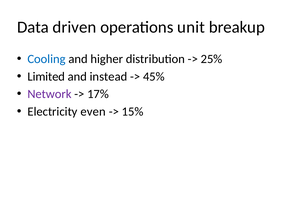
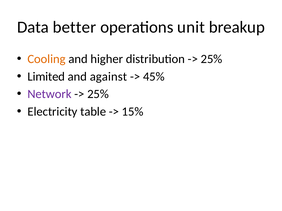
driven: driven -> better
Cooling colour: blue -> orange
instead: instead -> against
17% at (98, 94): 17% -> 25%
even: even -> table
